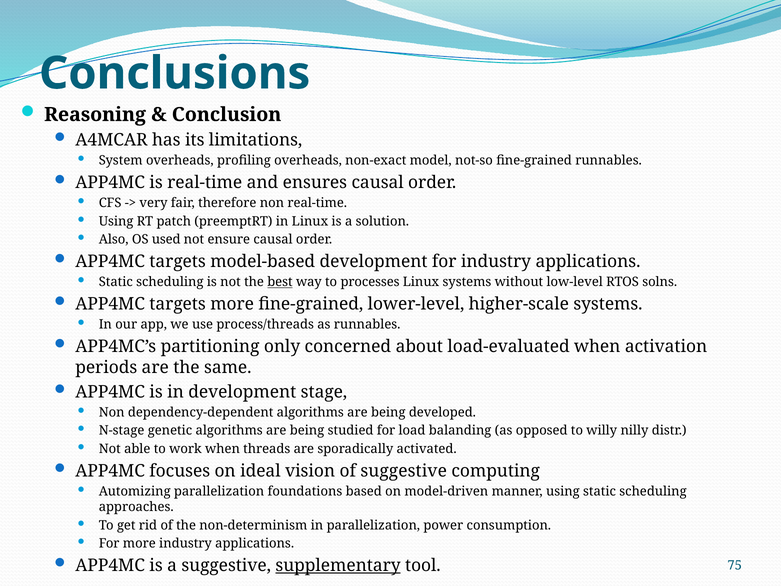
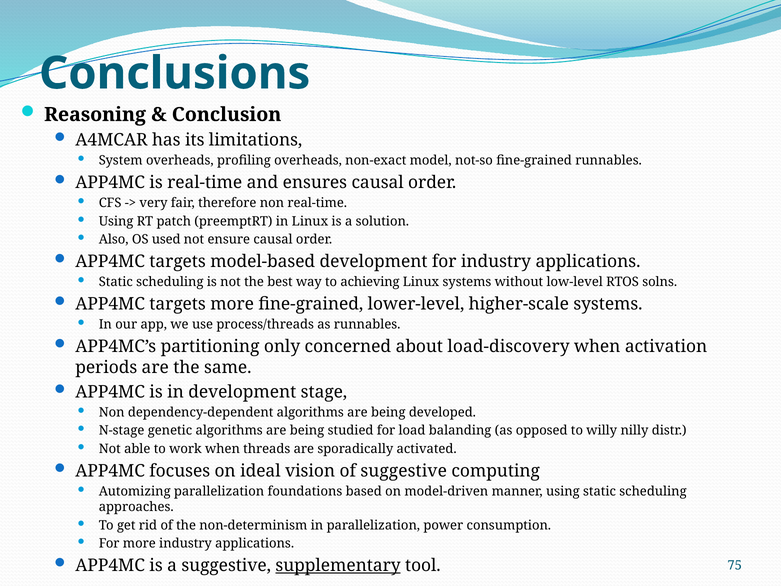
best underline: present -> none
processes: processes -> achieving
load-evaluated: load-evaluated -> load-discovery
